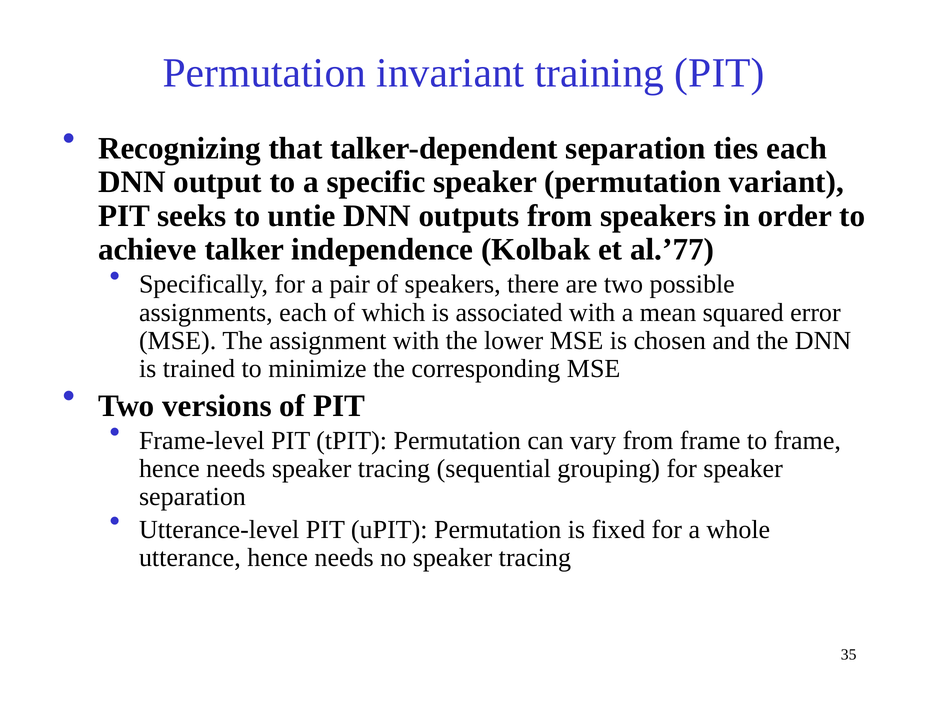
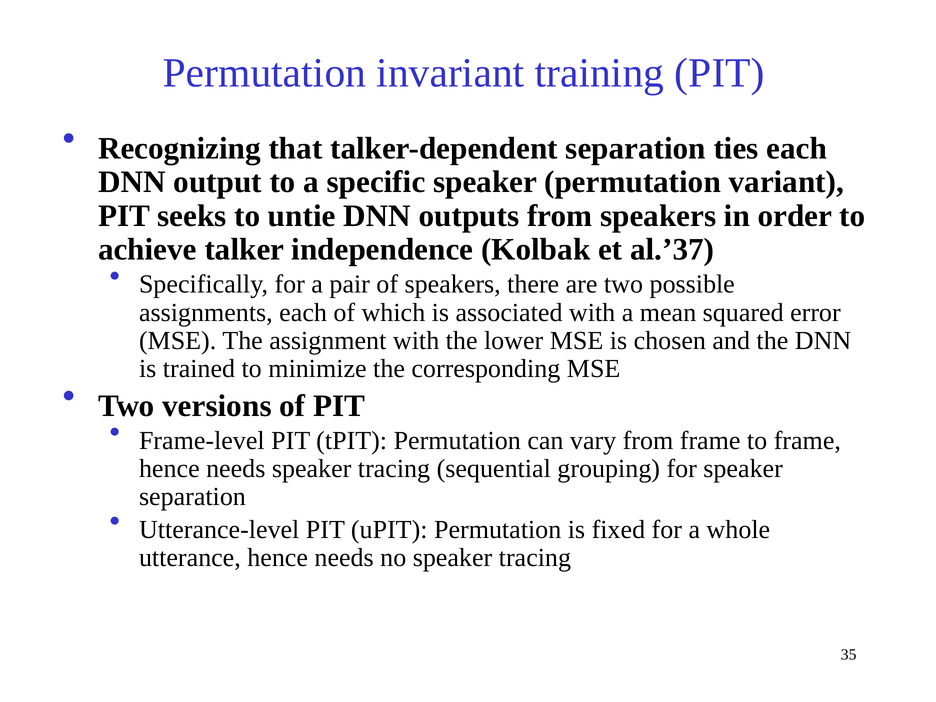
al.’77: al.’77 -> al.’37
